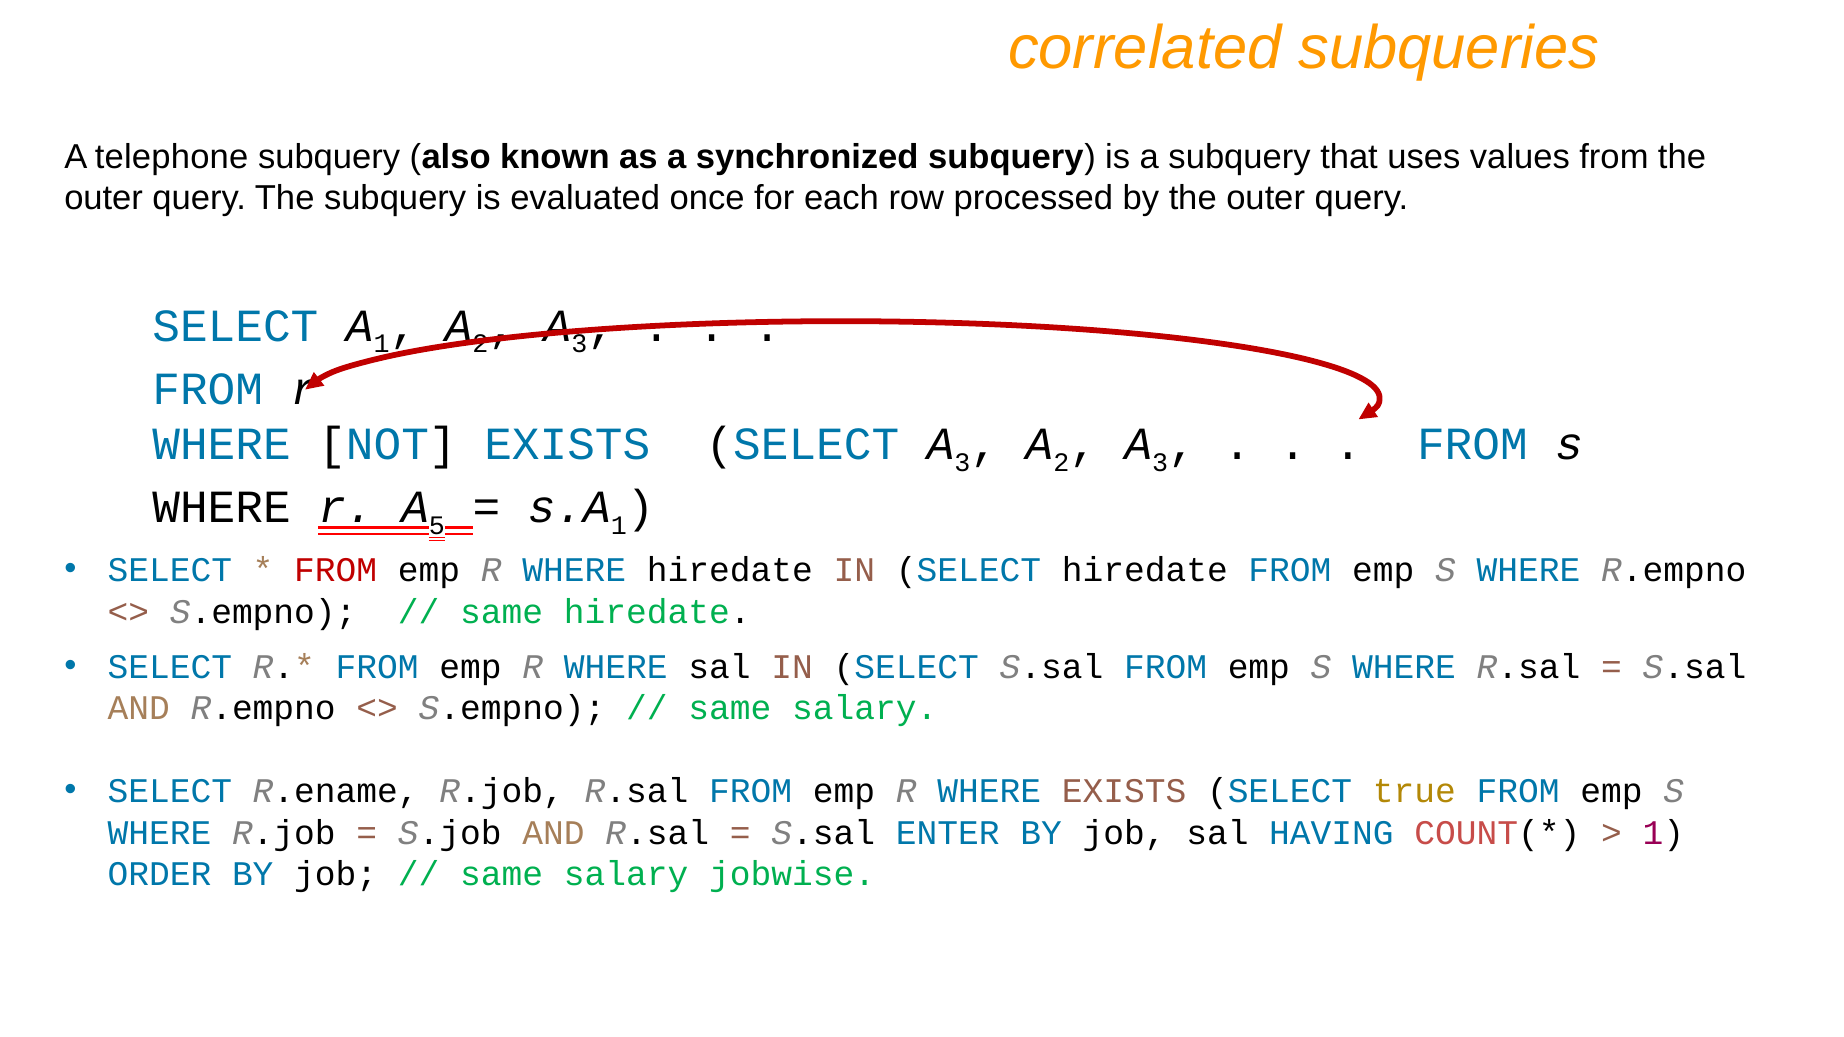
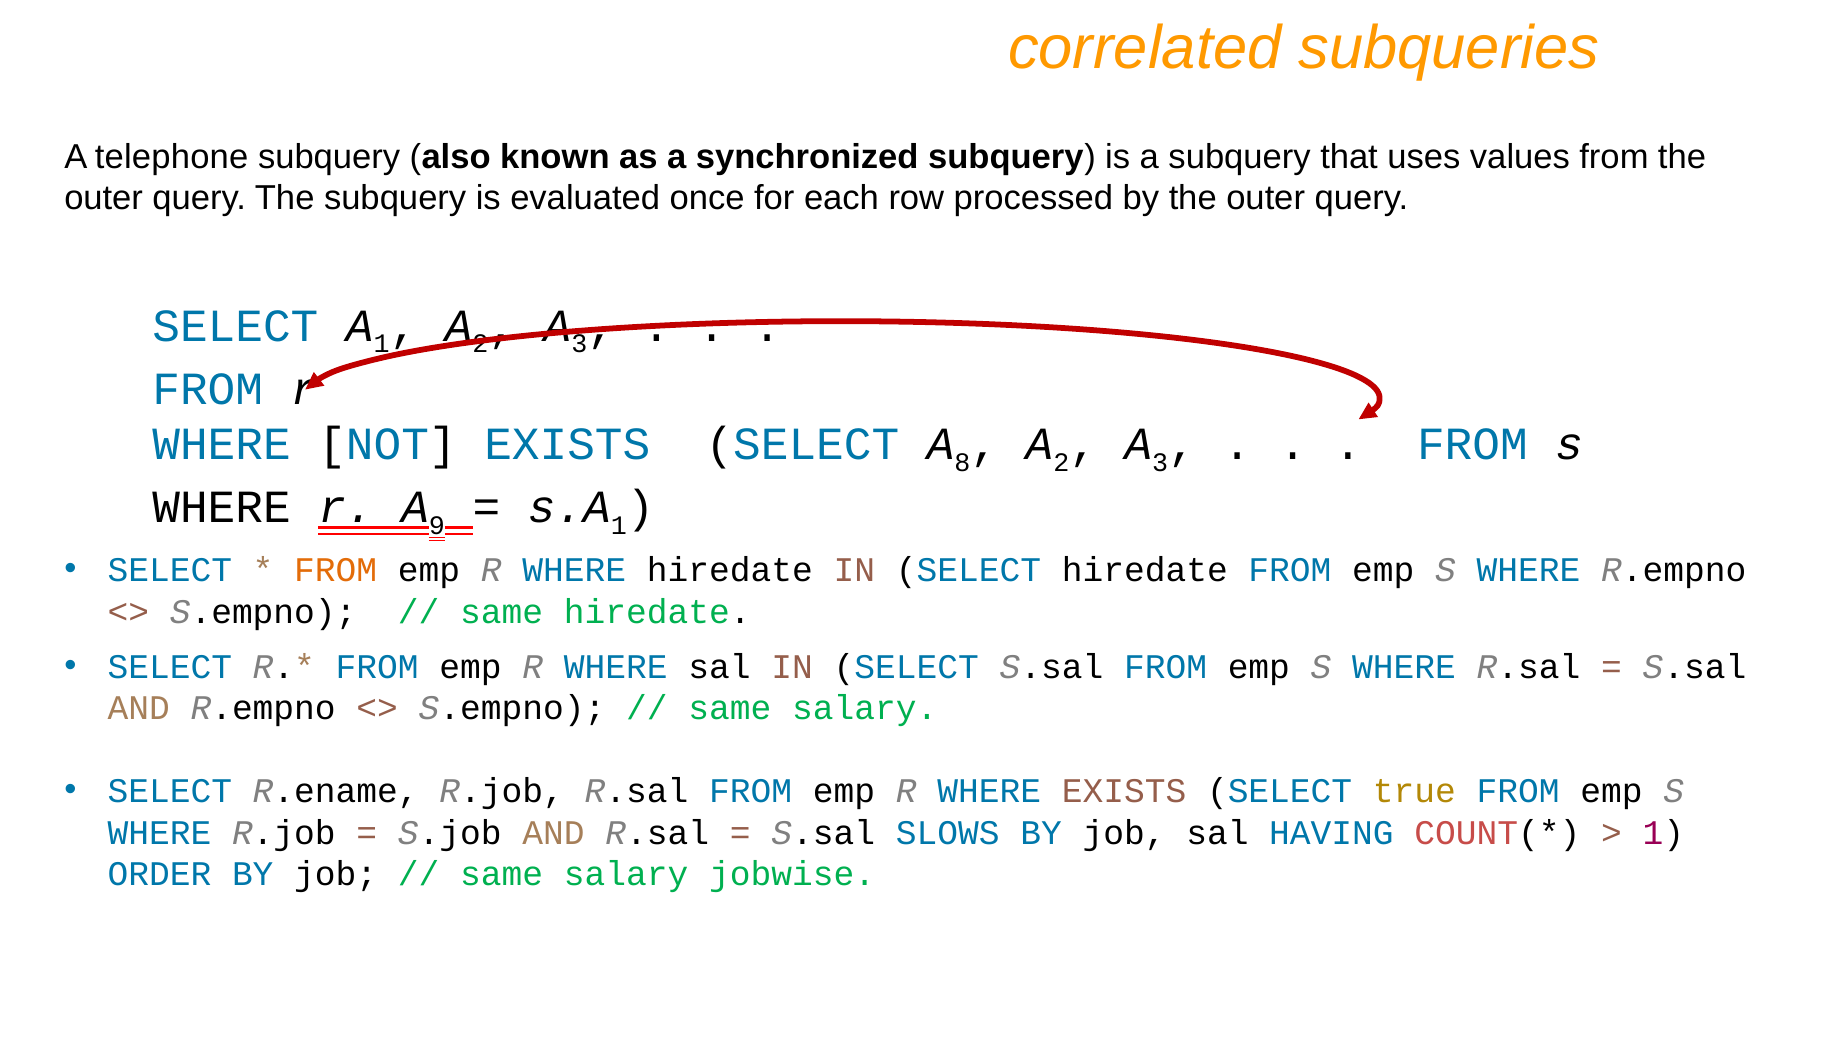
SELECT A 3: 3 -> 8
5: 5 -> 9
FROM at (336, 570) colour: red -> orange
ENTER: ENTER -> SLOWS
